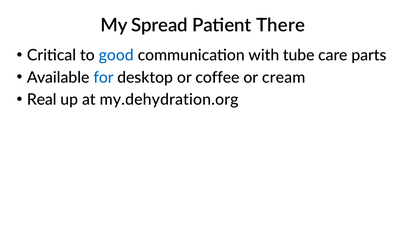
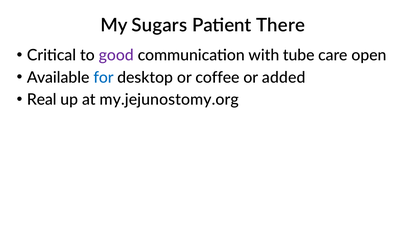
Spread: Spread -> Sugars
good colour: blue -> purple
parts: parts -> open
cream: cream -> added
my.dehydration.org: my.dehydration.org -> my.jejunostomy.org
